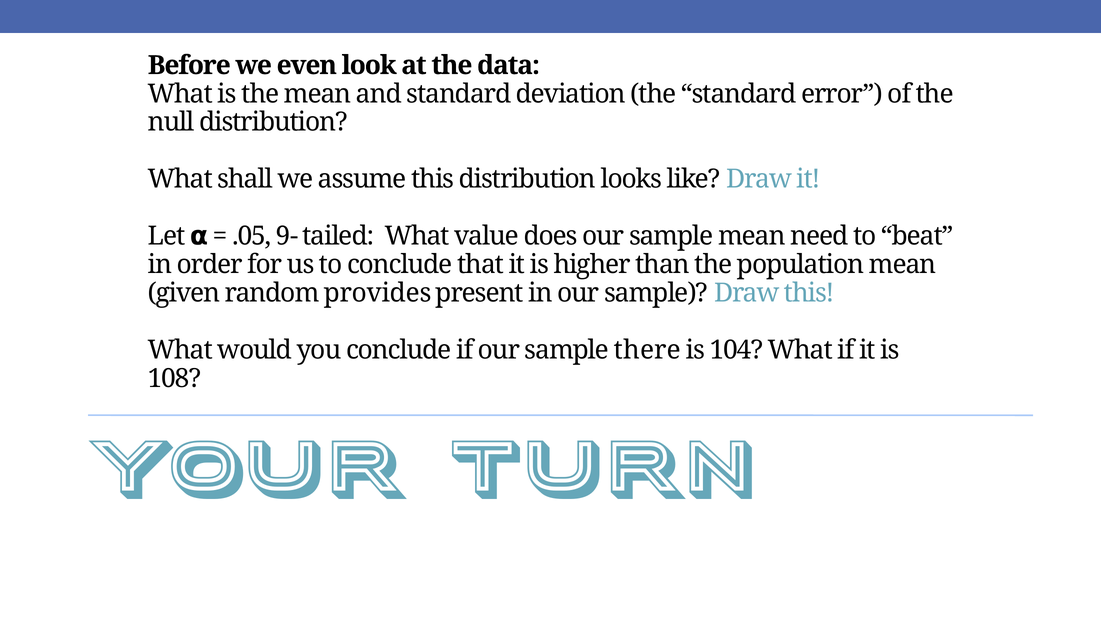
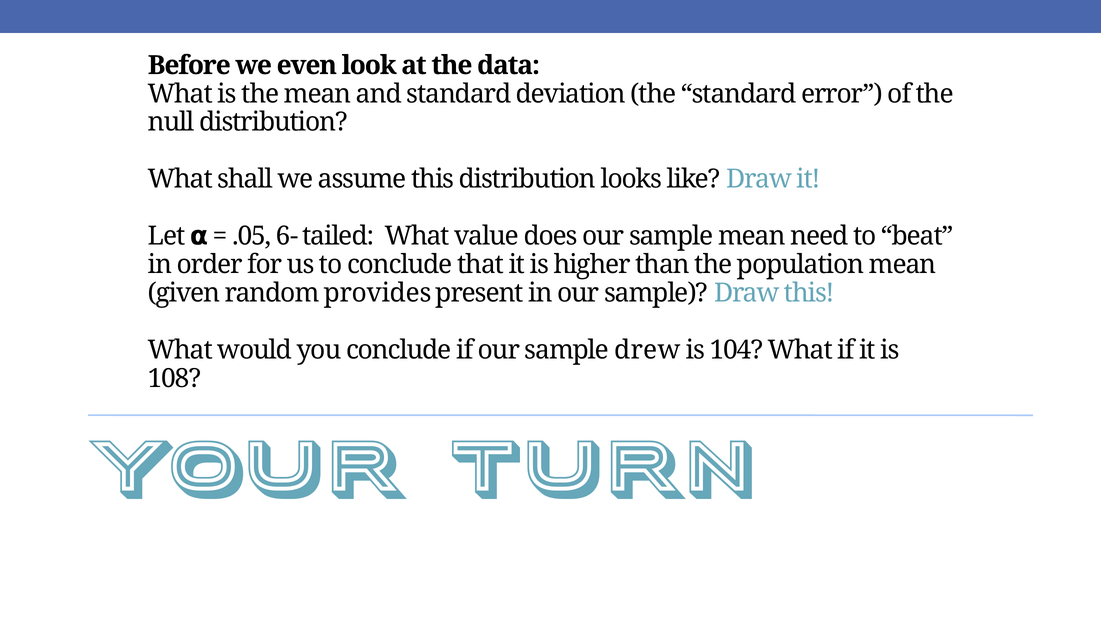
9-: 9- -> 6-
there: there -> drew
